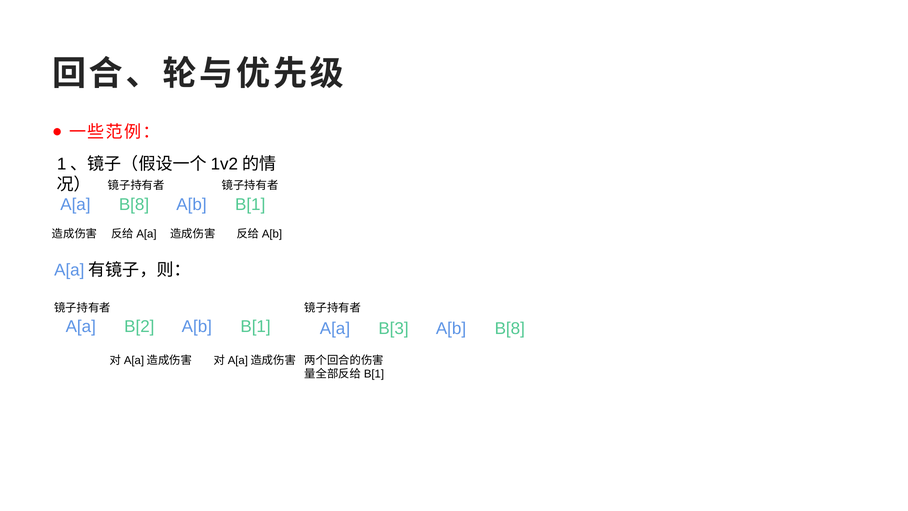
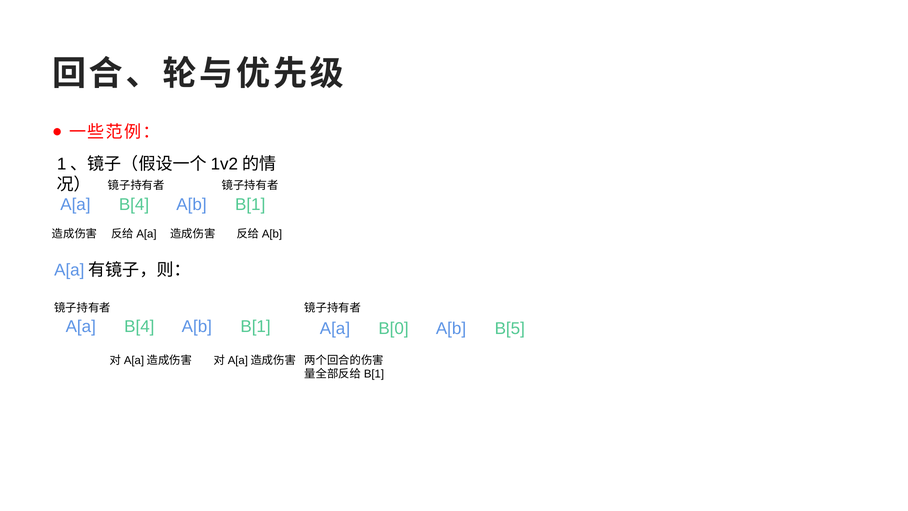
B[8 at (134, 204): B[8 -> B[4
B[2 at (139, 327): B[2 -> B[4
B[3: B[3 -> B[0
A[b B[8: B[8 -> B[5
